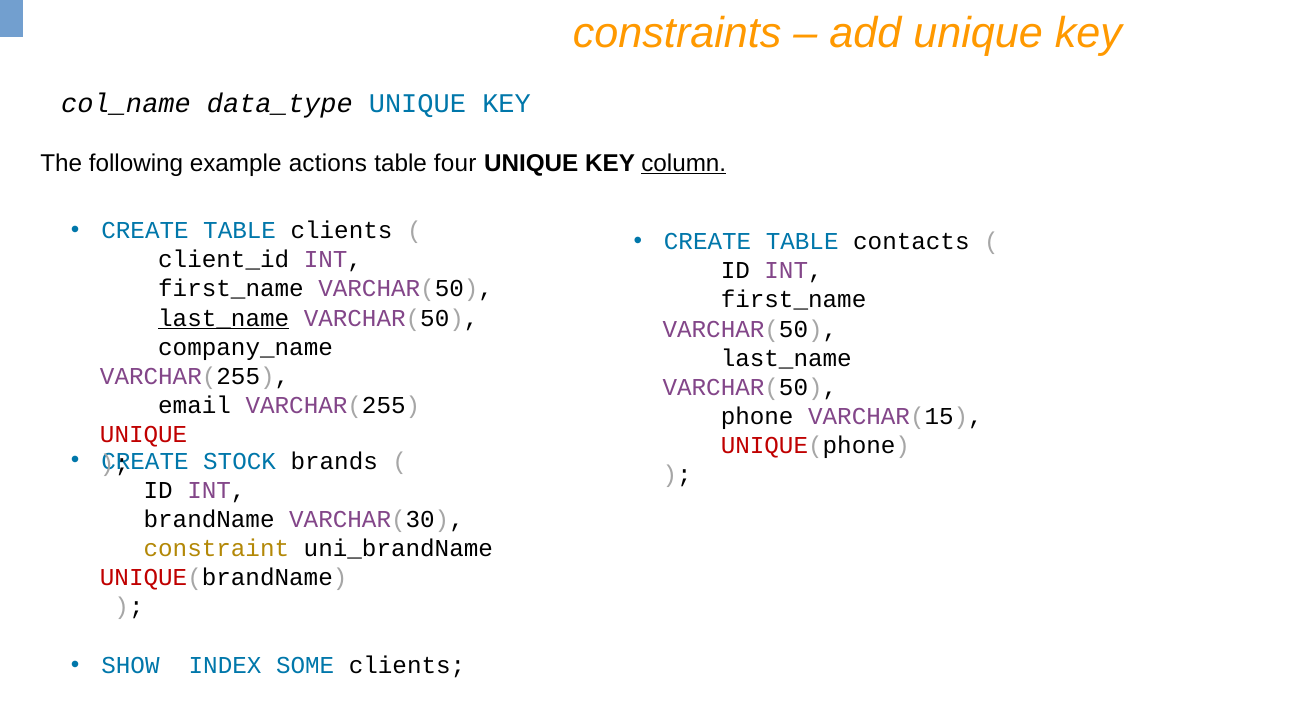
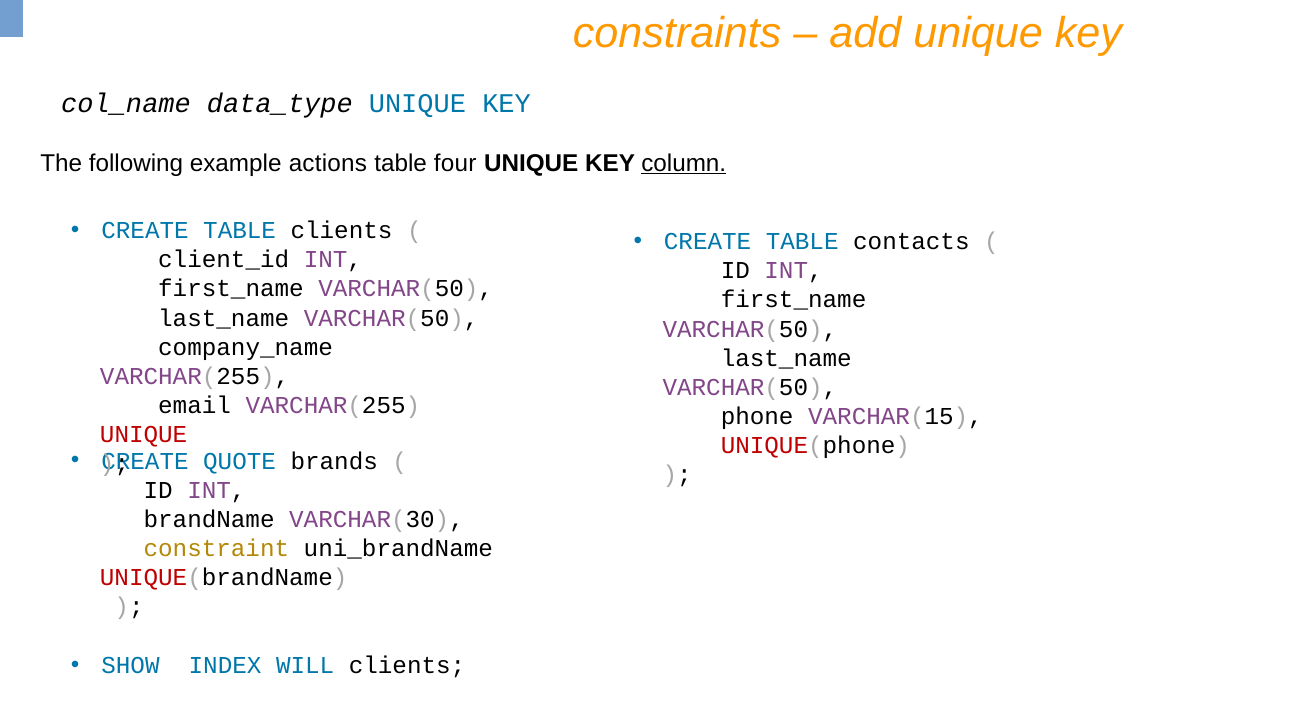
last_name at (224, 318) underline: present -> none
STOCK: STOCK -> QUOTE
SOME: SOME -> WILL
